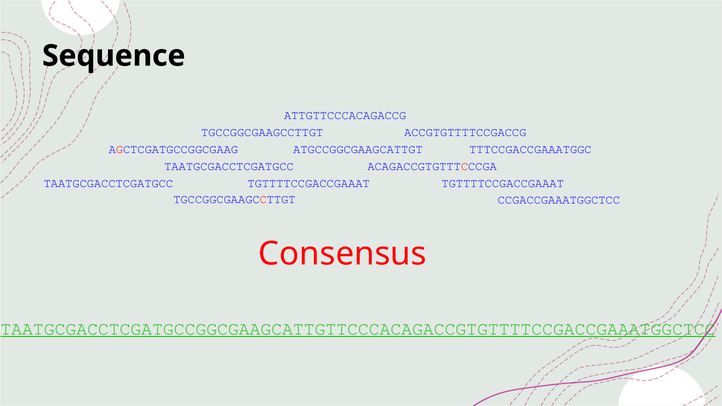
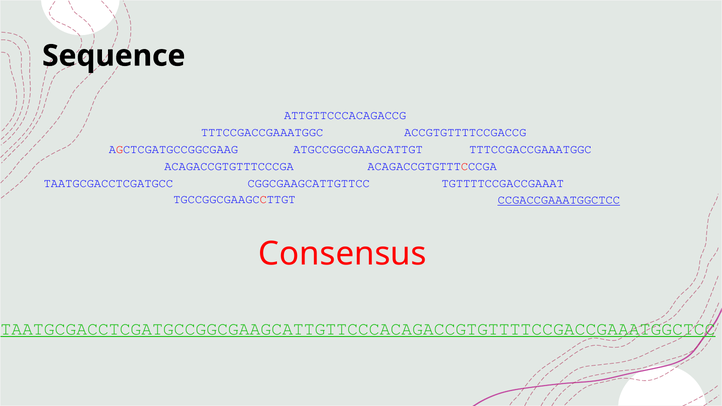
TGCCGGCGAAGCCTTGT at (262, 132): TGCCGGCGAAGCCTTGT -> TTTCCGACCGAAATGGC
TAATGCGACCTCGATGCC at (229, 166): TAATGCGACCTCGATGCC -> ACAGACCGTGTTTCCCGA
TGTTTTCCGACCGAAAT at (309, 183): TGTTTTCCGACCGAAAT -> CGGCGAAGCATTGTTCC
CCGACCGAAATGGCTCC underline: none -> present
